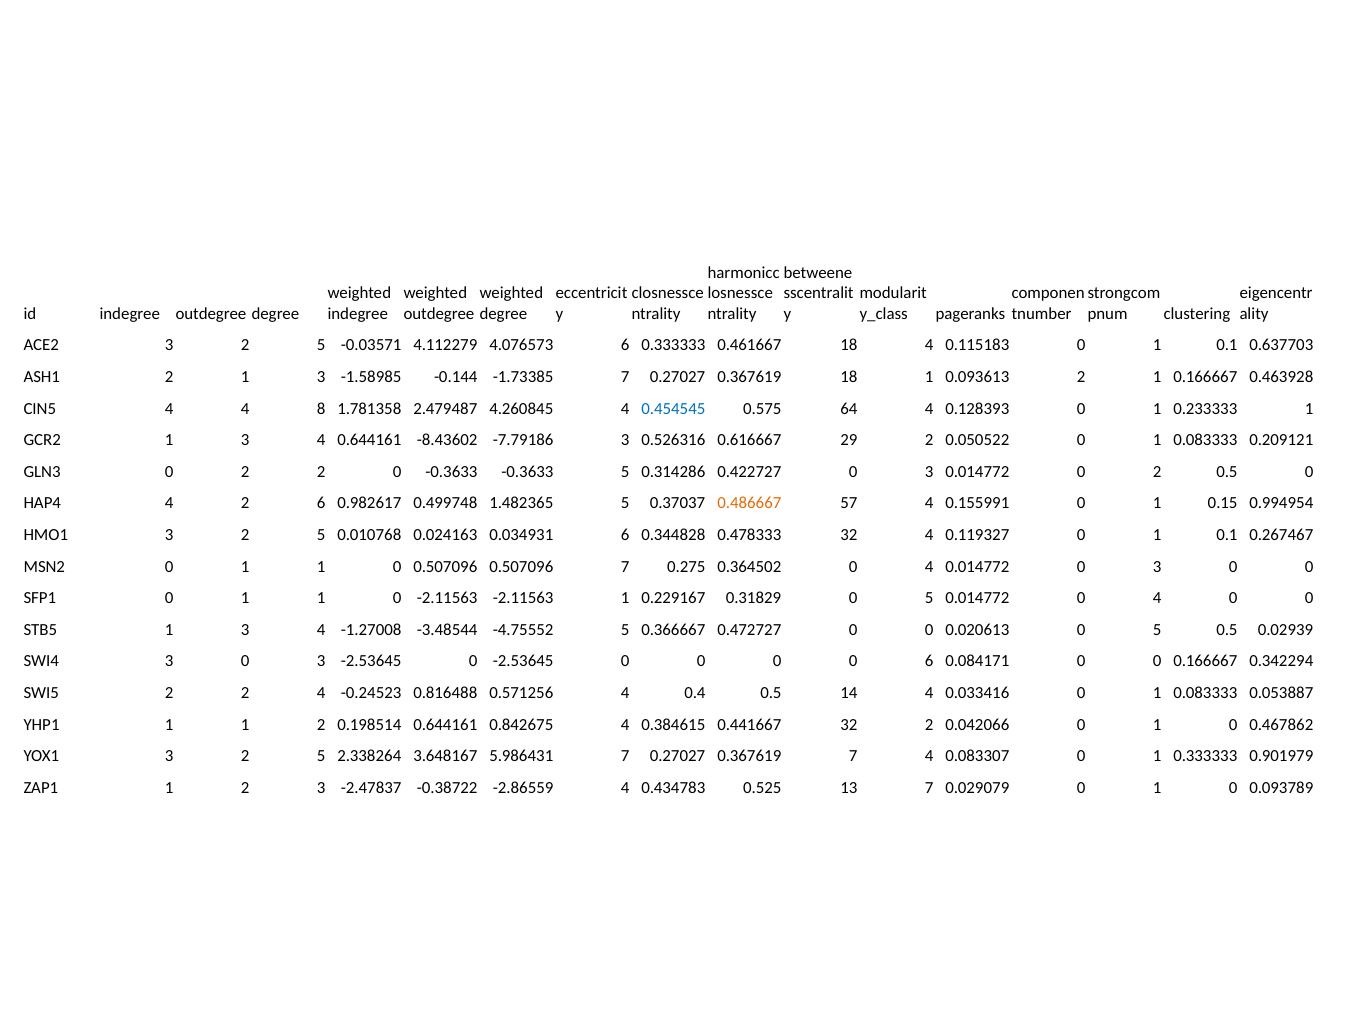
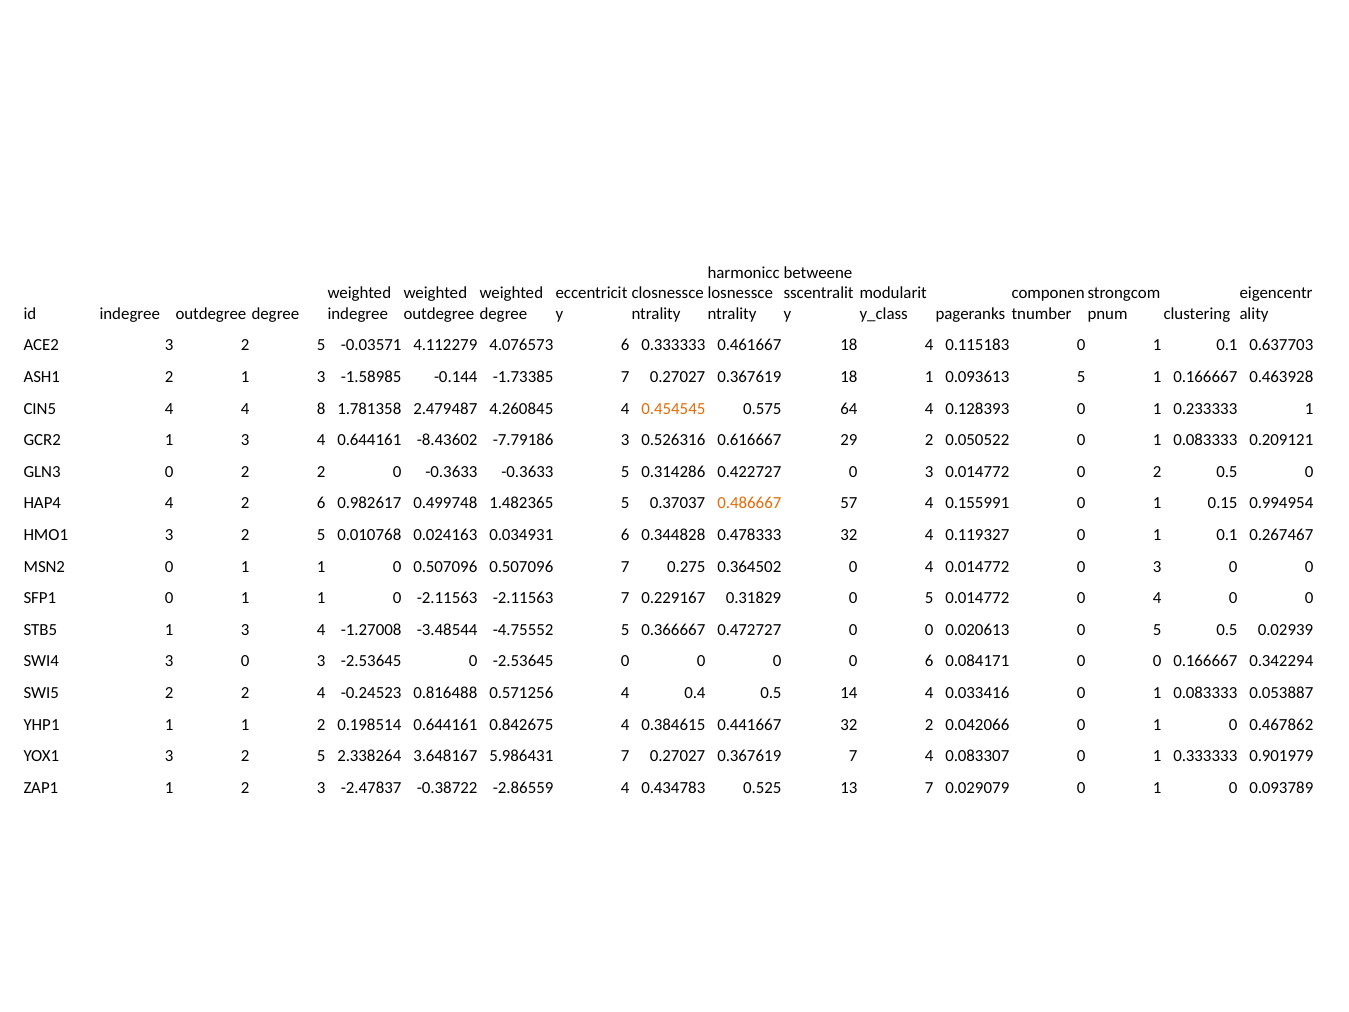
0.093613 2: 2 -> 5
0.454545 colour: blue -> orange
-2.11563 1: 1 -> 7
